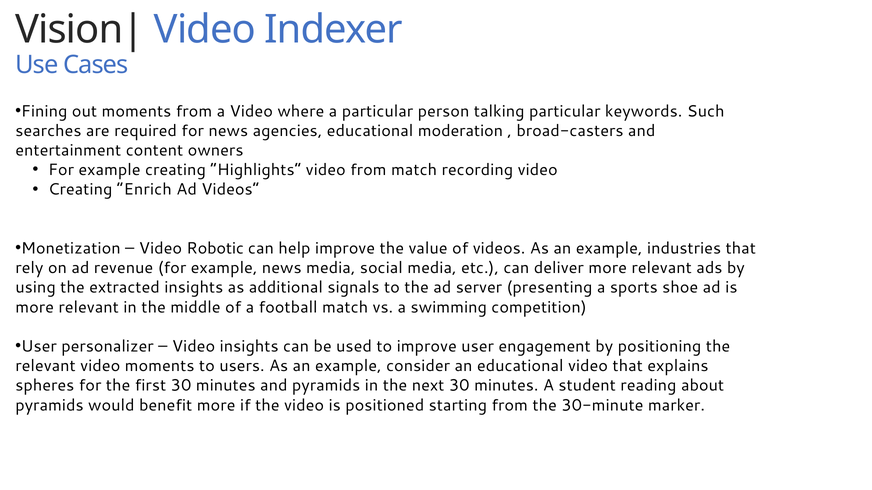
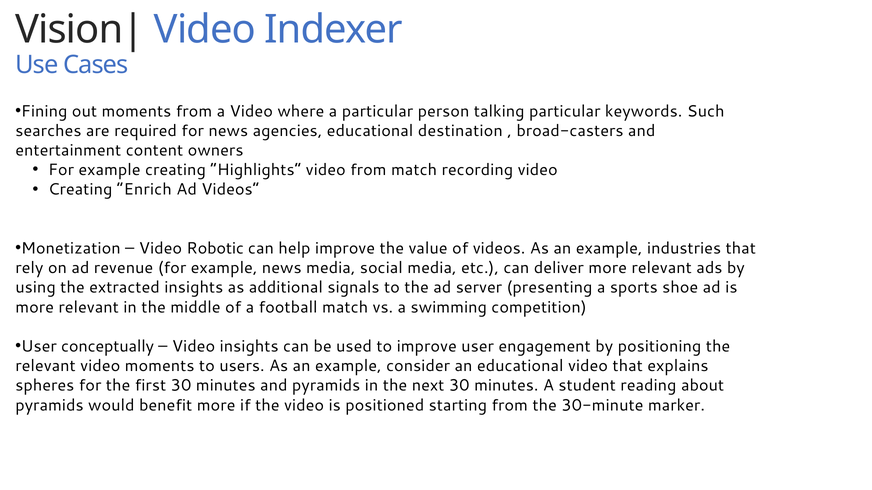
moderation: moderation -> destination
personalizer: personalizer -> conceptually
